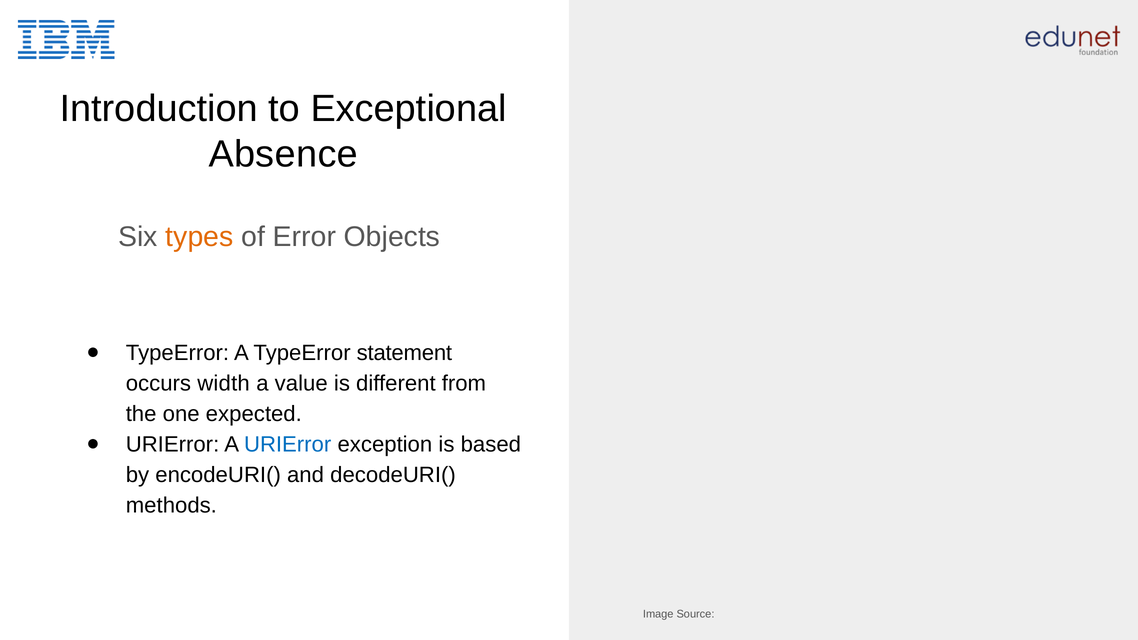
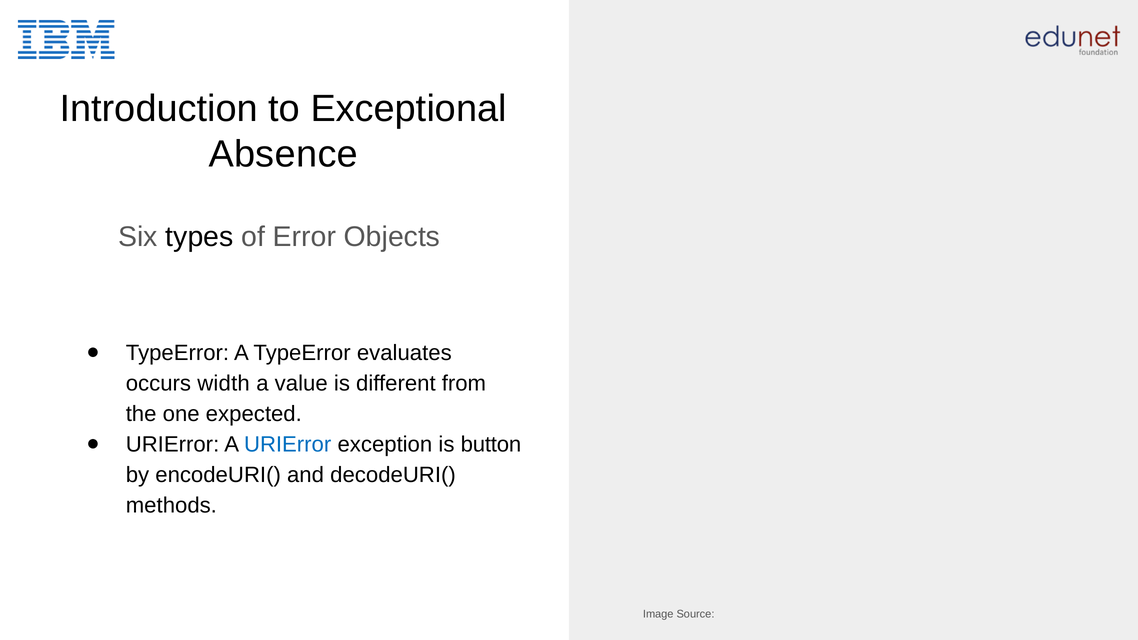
types colour: orange -> black
statement: statement -> evaluates
based: based -> button
